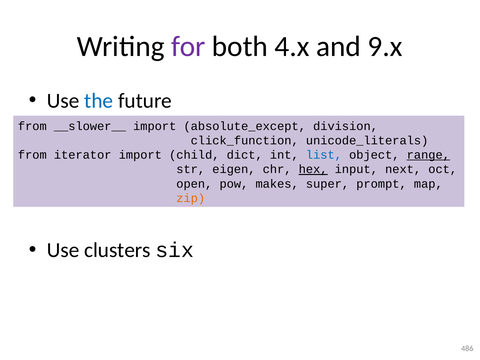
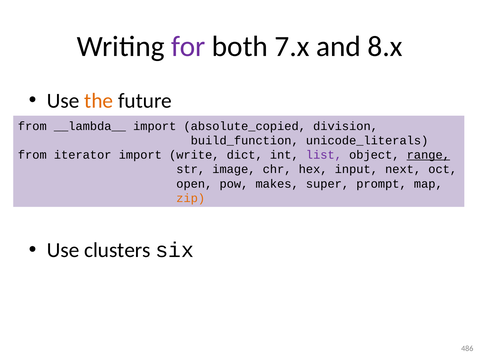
4.x: 4.x -> 7.x
9.x: 9.x -> 8.x
the colour: blue -> orange
__slower__: __slower__ -> __lambda__
absolute_except: absolute_except -> absolute_copied
click_function: click_function -> build_function
child: child -> write
list colour: blue -> purple
eigen: eigen -> image
hex underline: present -> none
